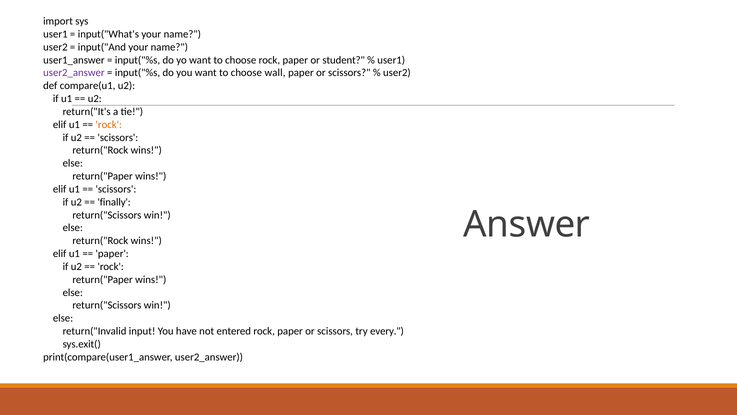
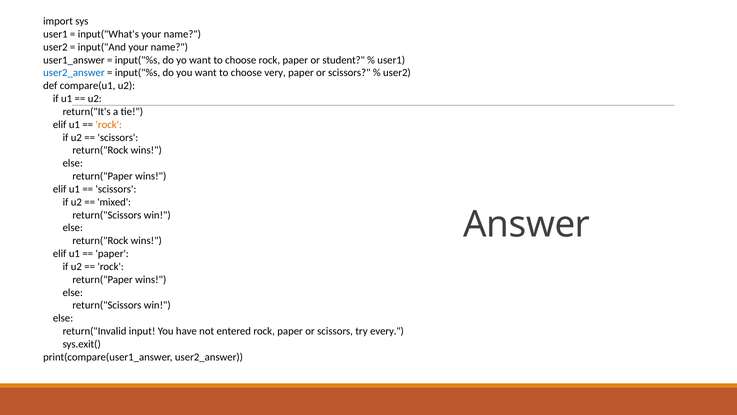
user2_answer at (74, 73) colour: purple -> blue
wall: wall -> very
finally: finally -> mixed
